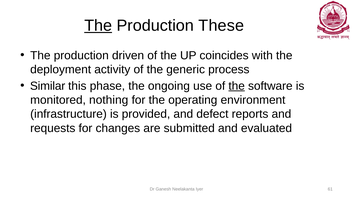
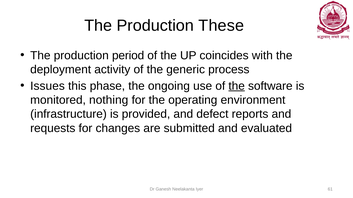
The at (98, 26) underline: present -> none
driven: driven -> period
Similar: Similar -> Issues
